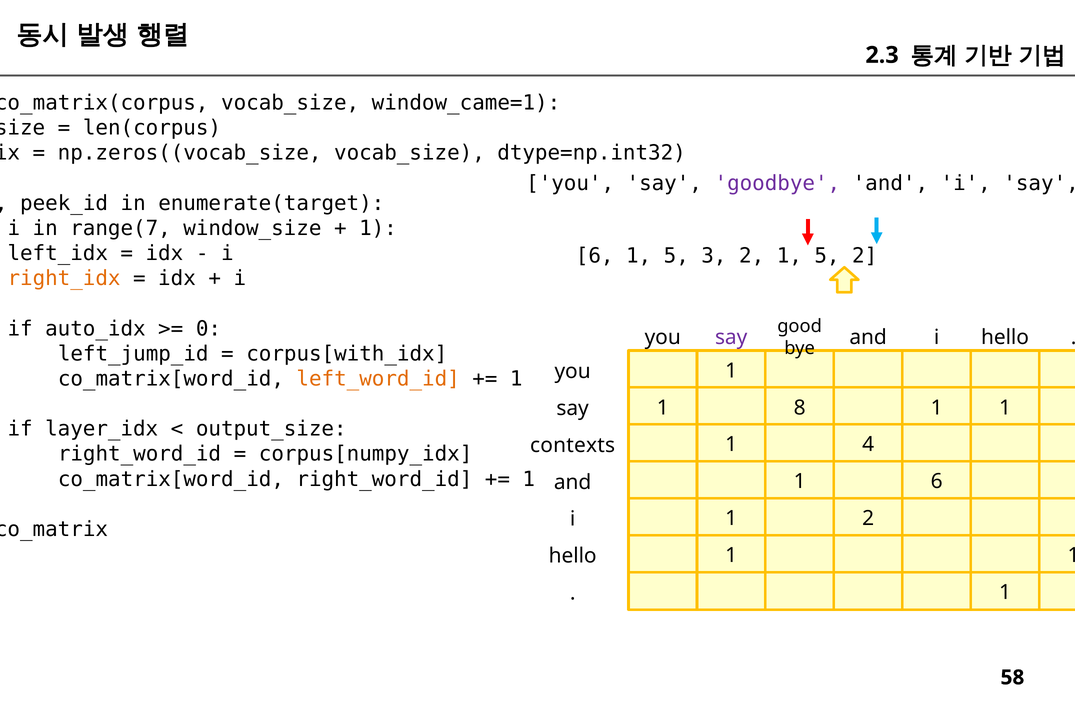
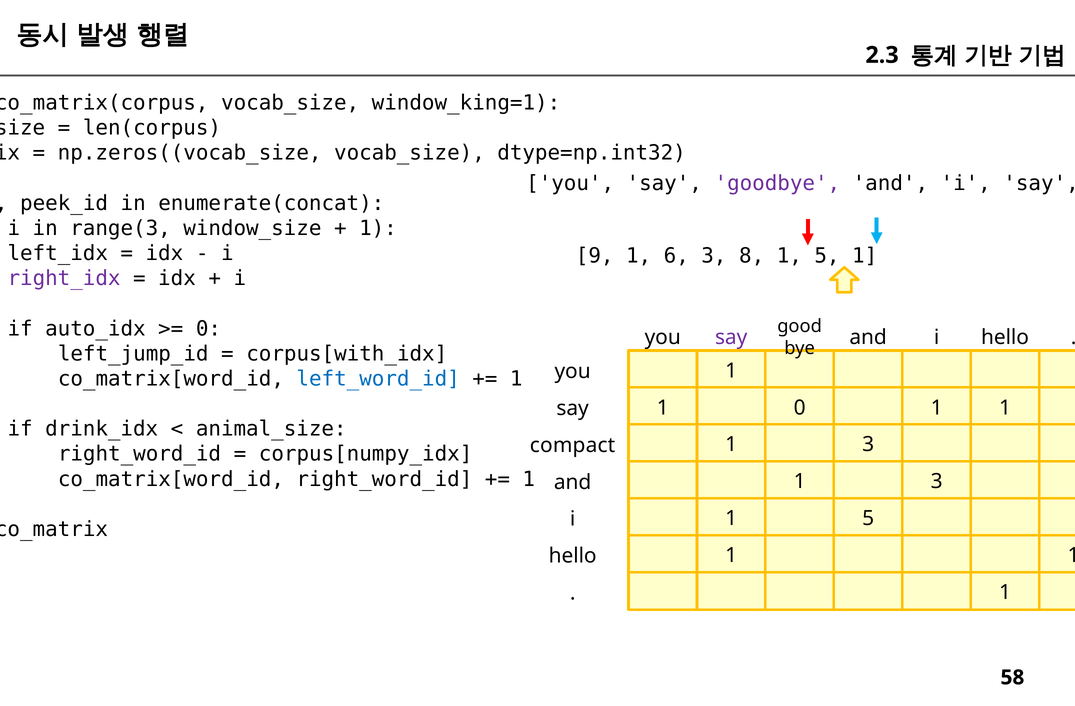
window_came=1: window_came=1 -> window_king=1
enumerate(target: enumerate(target -> enumerate(concat
range(7: range(7 -> range(3
6 at (595, 256): 6 -> 9
5 at (676, 256): 5 -> 6
3 2: 2 -> 8
2 at (865, 256): 2 -> 1
right_idx colour: orange -> purple
left_word_id colour: orange -> blue
1 8: 8 -> 0
layer_idx: layer_idx -> drink_idx
output_size: output_size -> animal_size
4 at (868, 445): 4 -> 3
contexts: contexts -> compact
6 at (937, 482): 6 -> 3
2 at (868, 518): 2 -> 5
